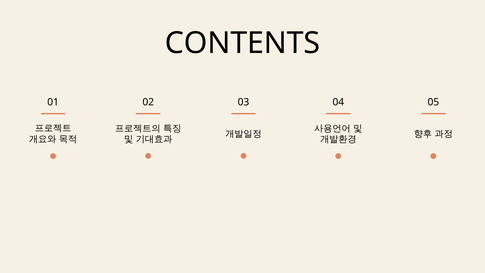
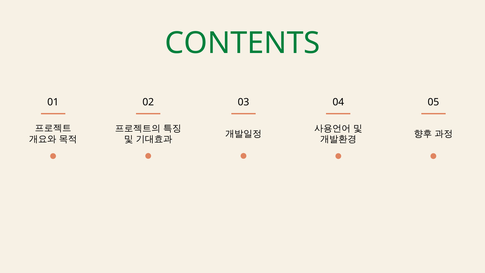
CONTENTS colour: black -> green
